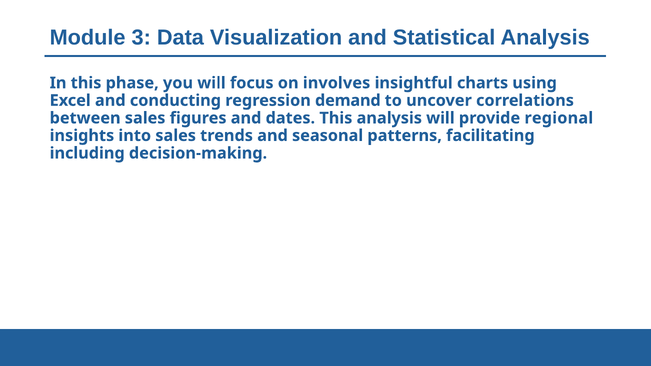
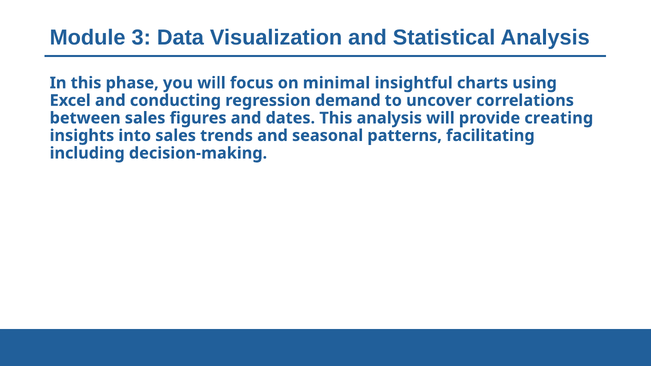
involves: involves -> minimal
regional: regional -> creating
